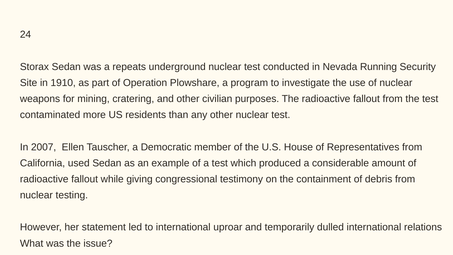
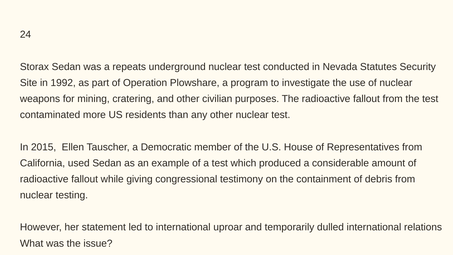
Running: Running -> Statutes
1910: 1910 -> 1992
2007: 2007 -> 2015
